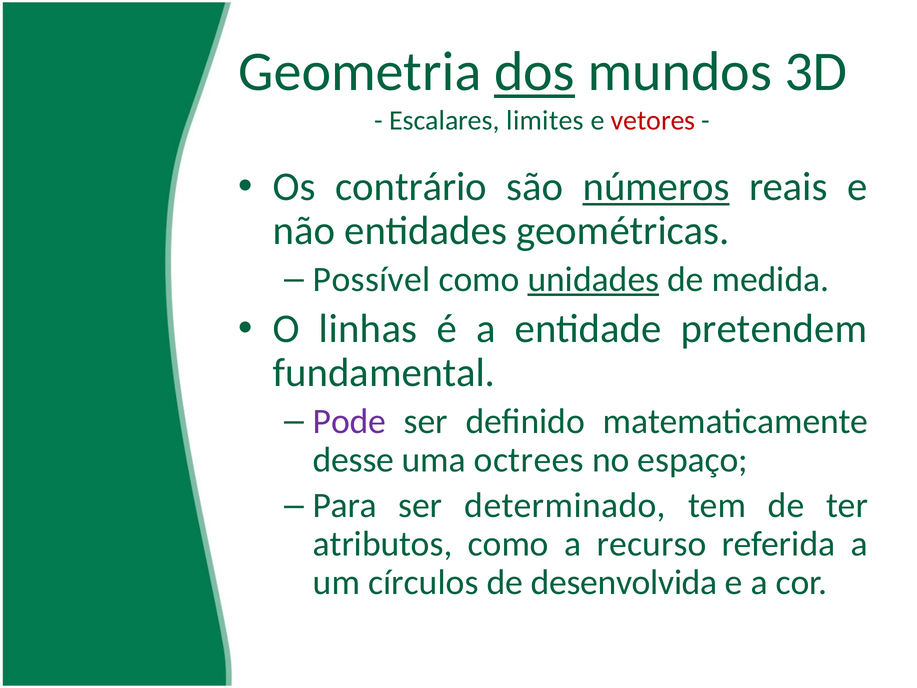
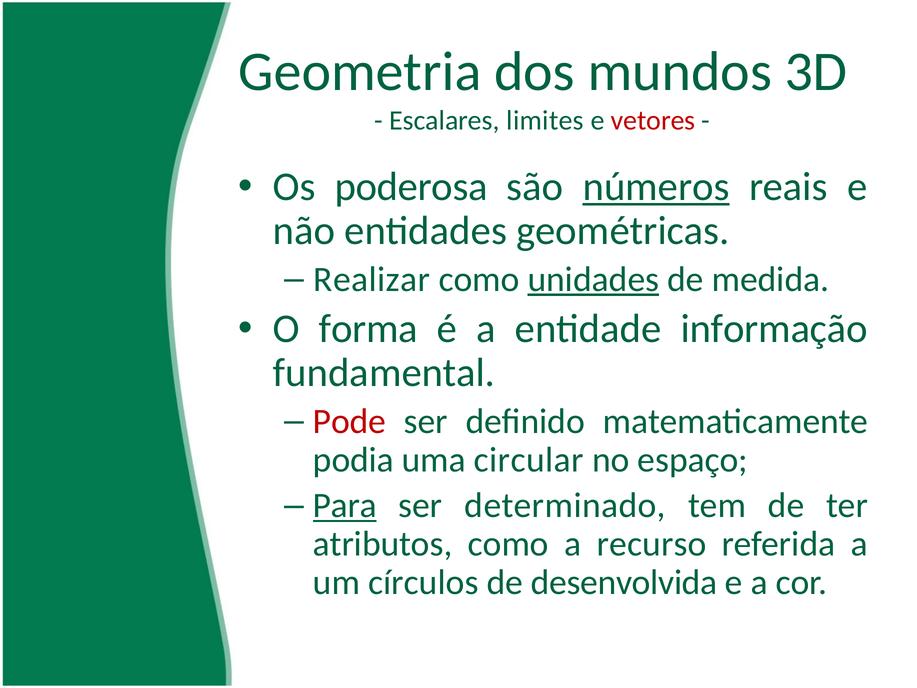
dos underline: present -> none
contrário: contrário -> poderosa
Possível: Possível -> Realizar
linhas: linhas -> forma
pretendem: pretendem -> informação
Pode colour: purple -> red
desse: desse -> podia
octrees: octrees -> circular
Para underline: none -> present
